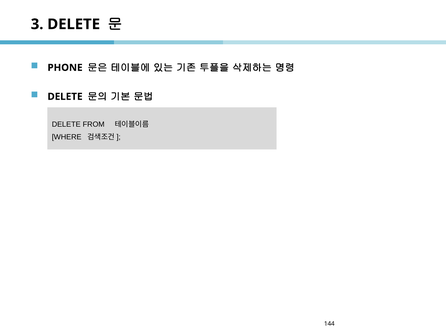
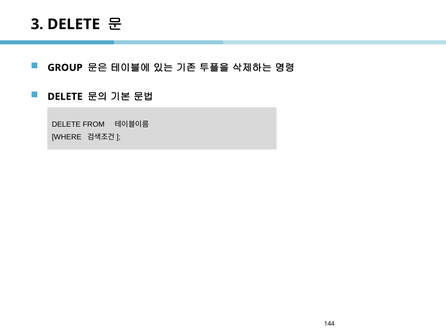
PHONE: PHONE -> GROUP
